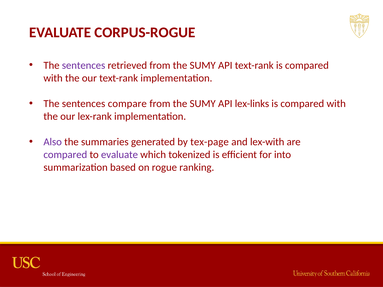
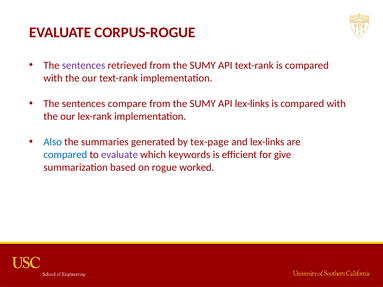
Also colour: purple -> blue
and lex-with: lex-with -> lex-links
compared at (65, 155) colour: purple -> blue
tokenized: tokenized -> keywords
into: into -> give
ranking: ranking -> worked
